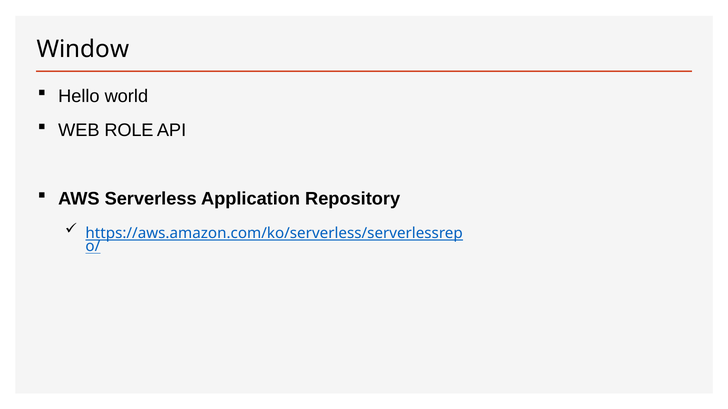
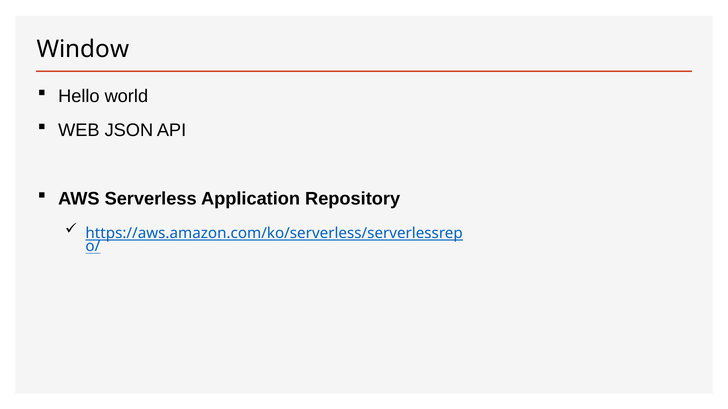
ROLE: ROLE -> JSON
